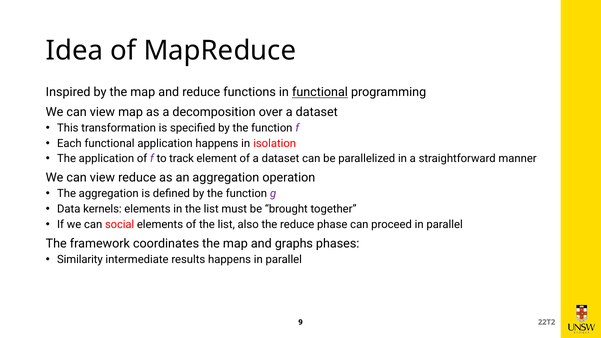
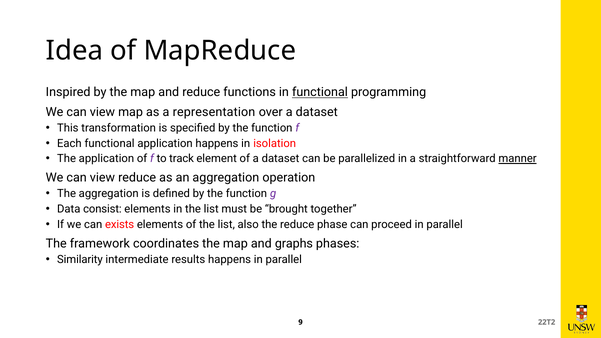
decomposition: decomposition -> representation
manner underline: none -> present
kernels: kernels -> consist
social: social -> exists
